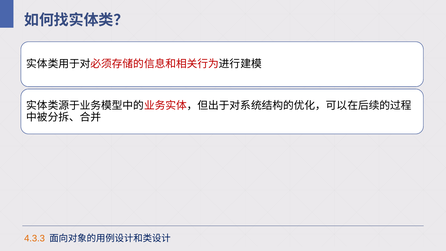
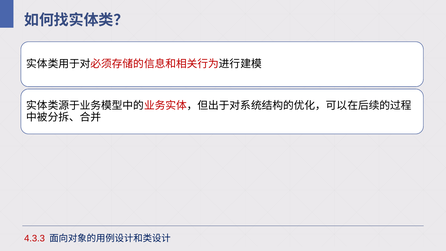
4.3.3 colour: orange -> red
